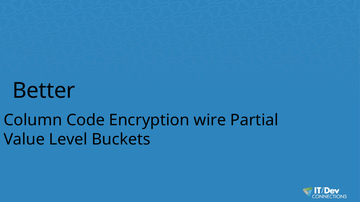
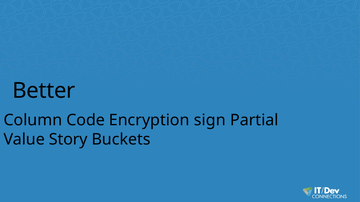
wire: wire -> sign
Level: Level -> Story
